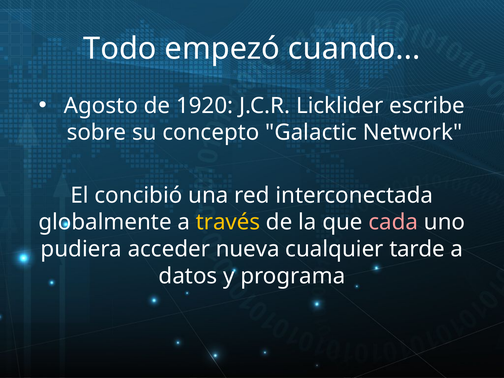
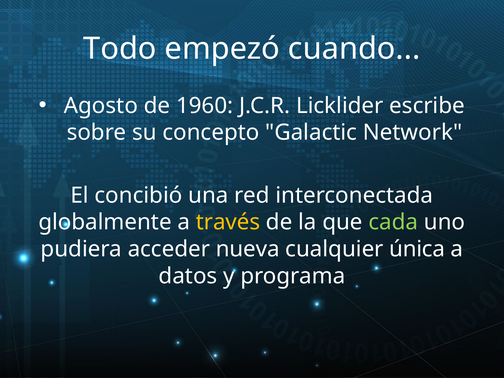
1920: 1920 -> 1960
cada colour: pink -> light green
tarde: tarde -> única
